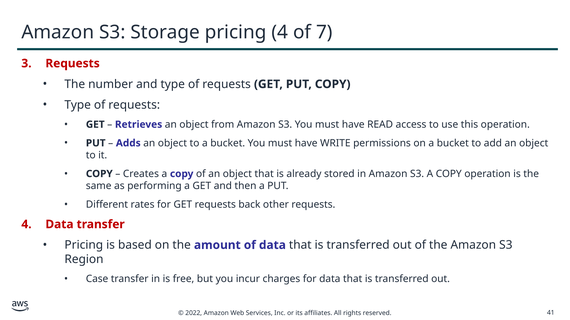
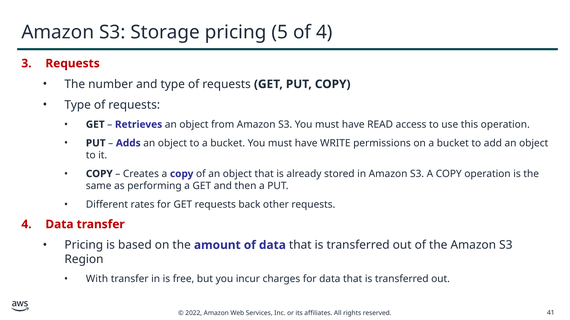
pricing 4: 4 -> 5
of 7: 7 -> 4
Case: Case -> With
